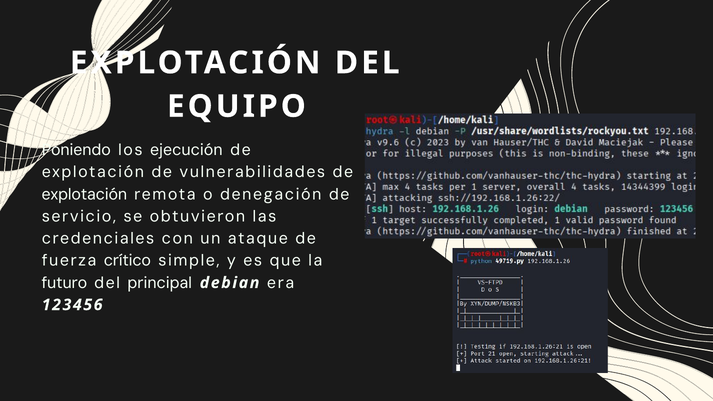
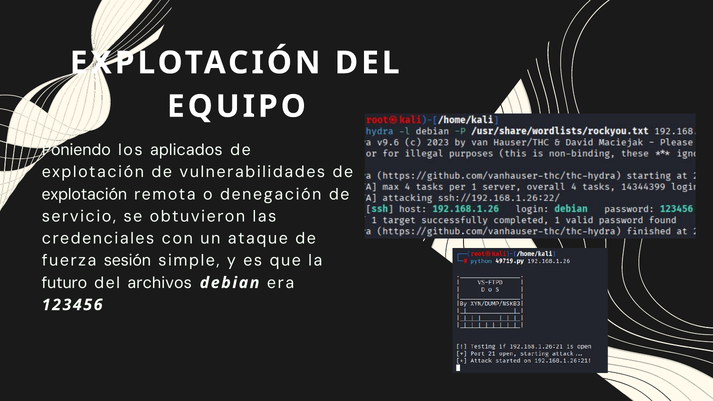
ejecución: ejecución -> aplicados
crítico: crítico -> sesión
principal: principal -> archivos
